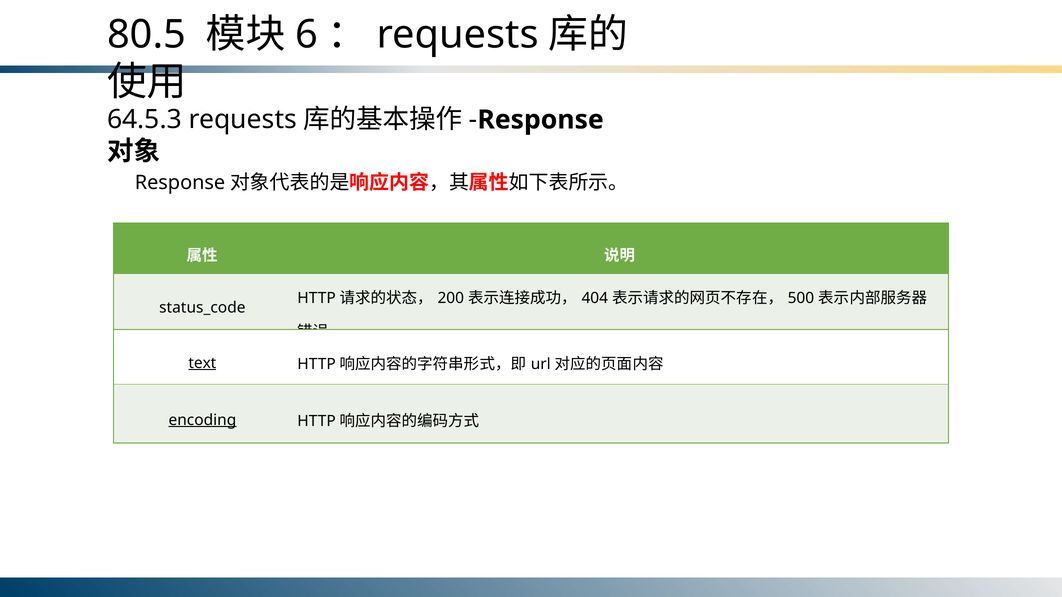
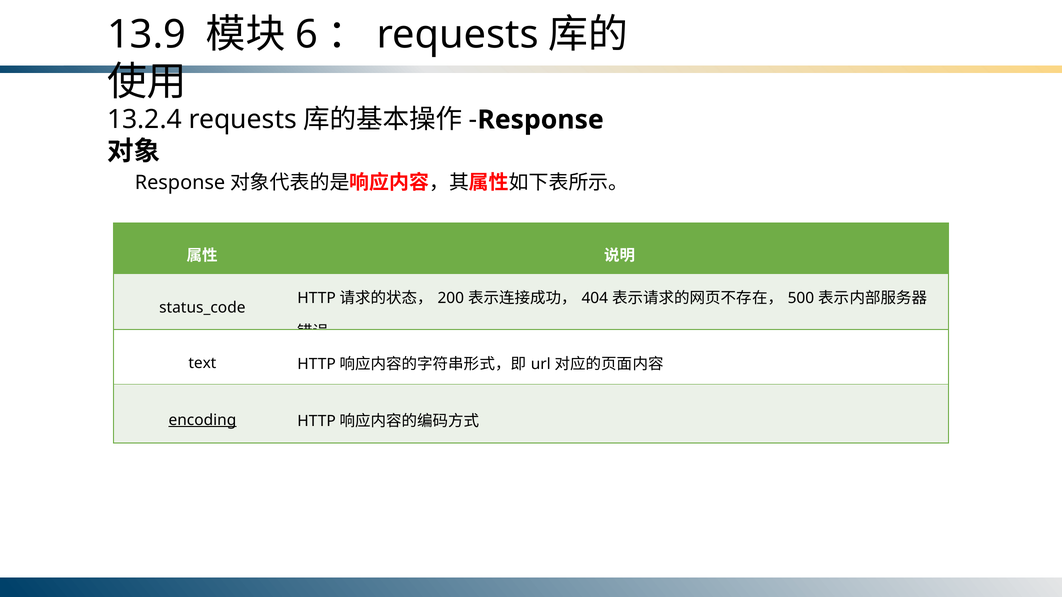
80.5: 80.5 -> 13.9
64.5.3: 64.5.3 -> 13.2.4
text underline: present -> none
